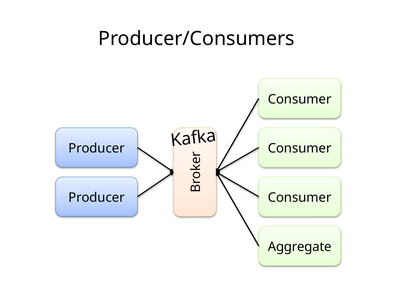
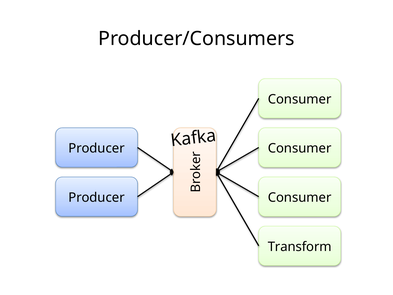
Aggregate: Aggregate -> Transform
